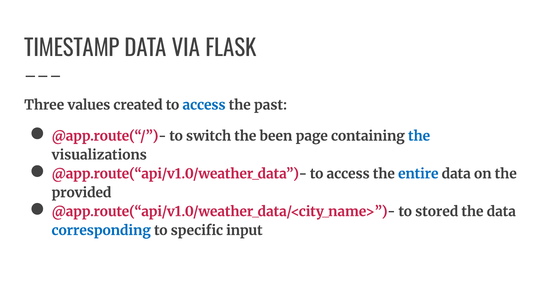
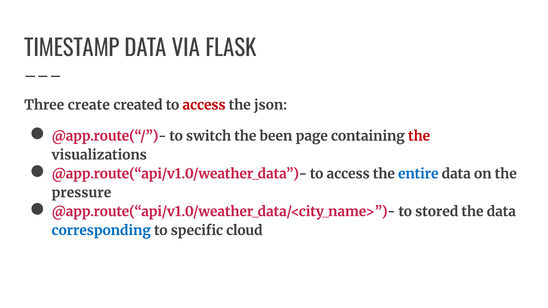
values: values -> create
access at (204, 105) colour: blue -> red
past: past -> json
the at (419, 136) colour: blue -> red
provided: provided -> pressure
input: input -> cloud
